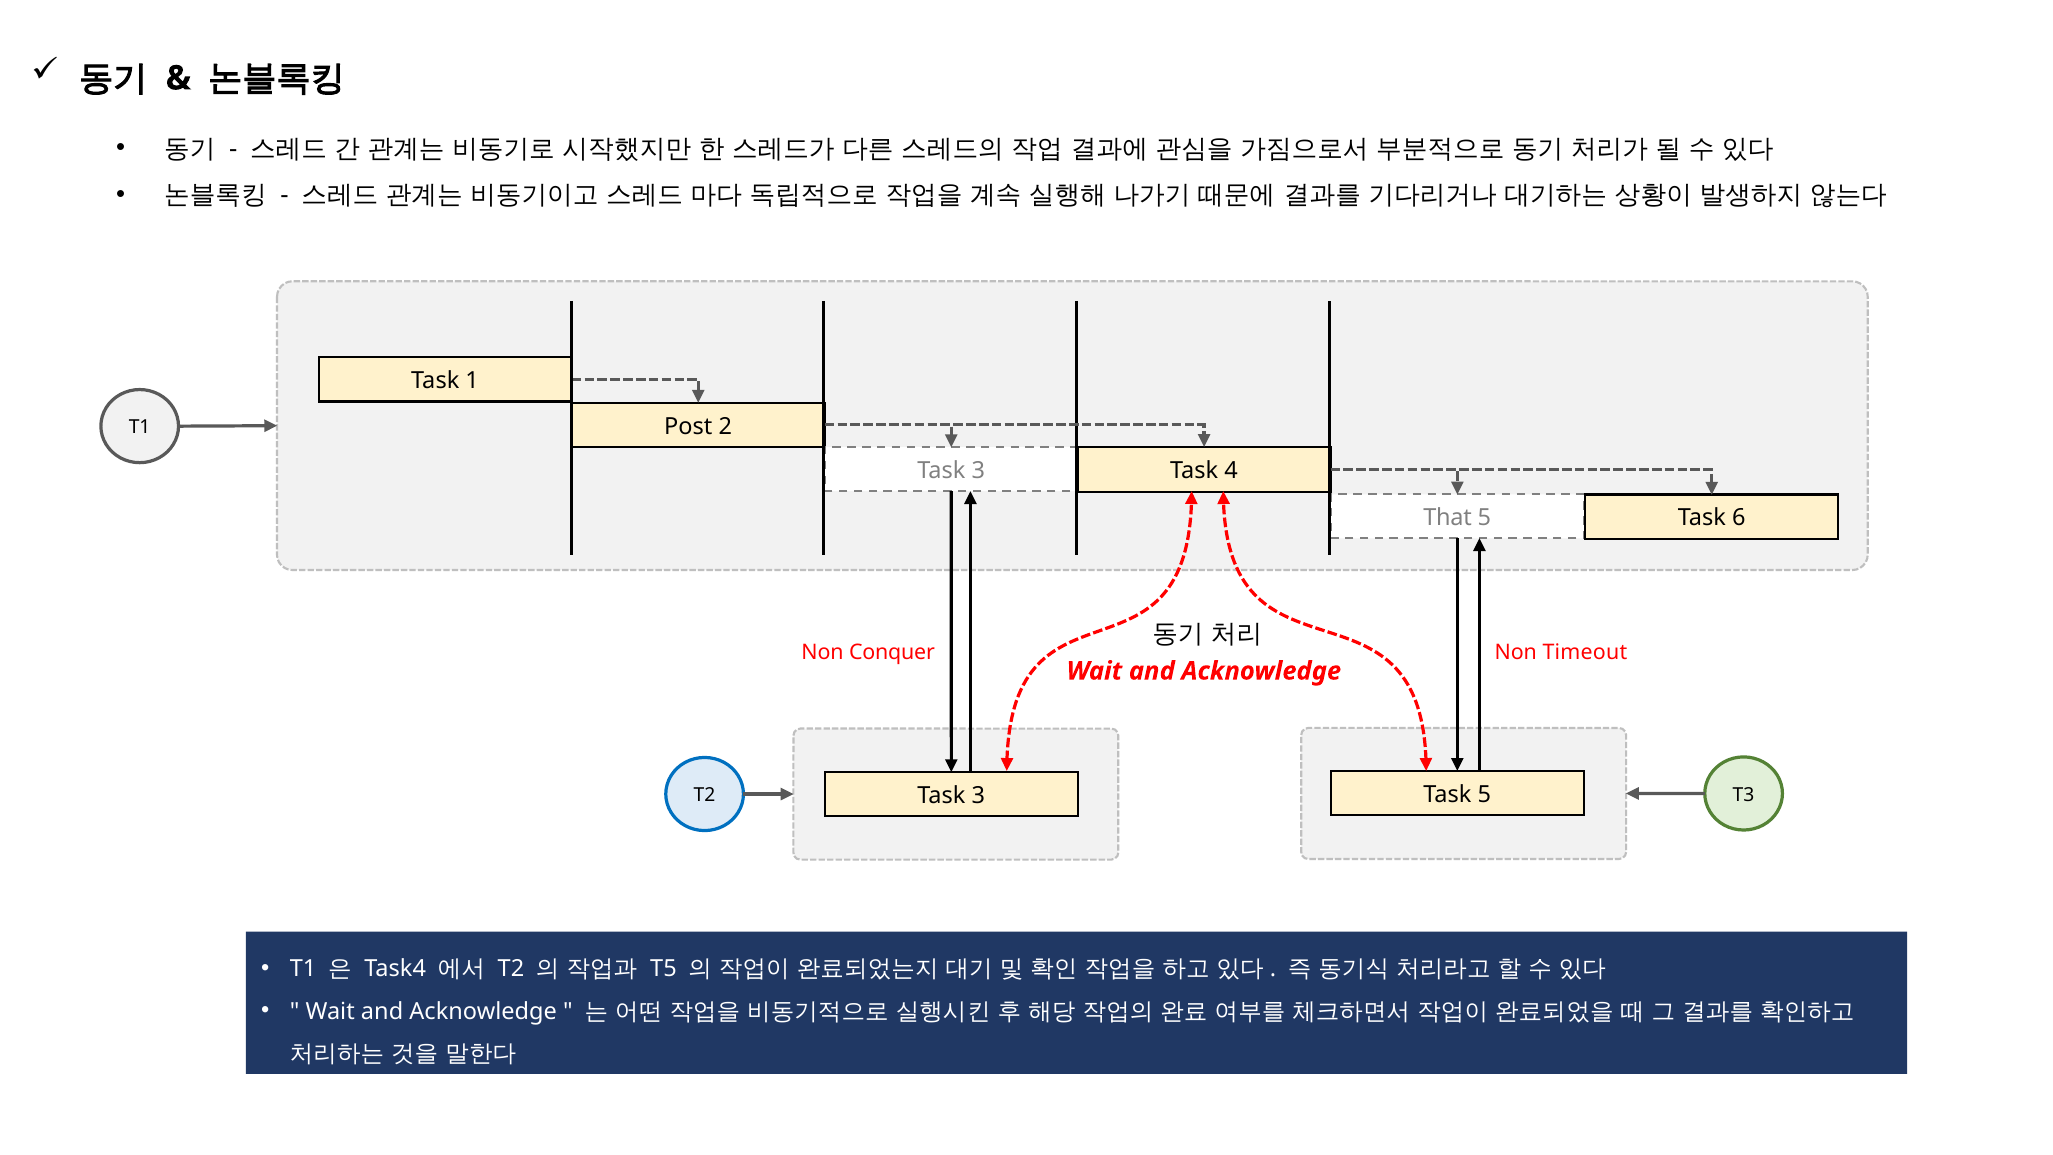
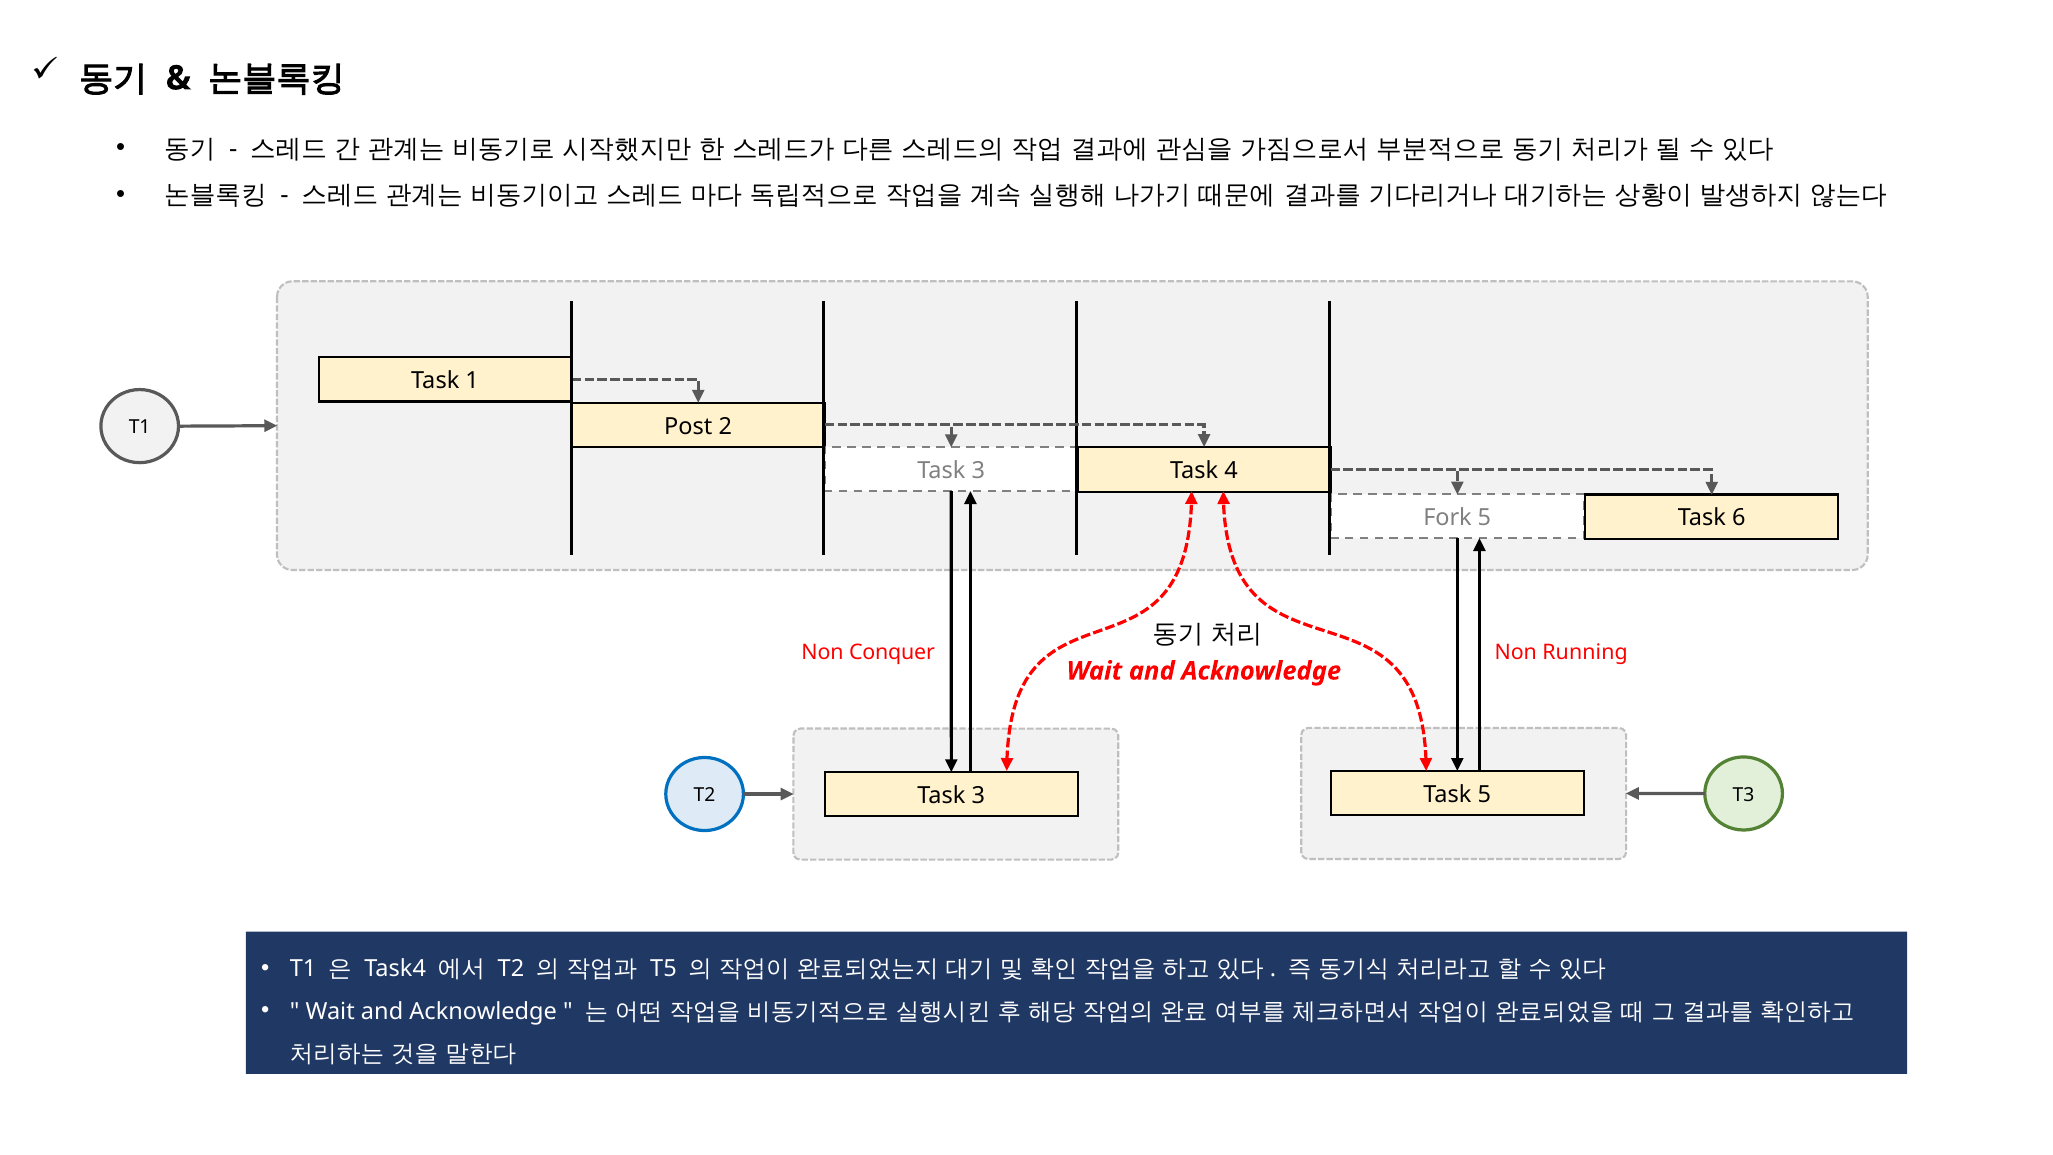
That: That -> Fork
Timeout: Timeout -> Running
